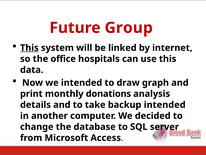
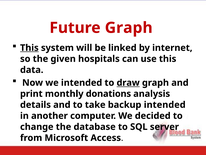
Future Group: Group -> Graph
office: office -> given
draw underline: none -> present
